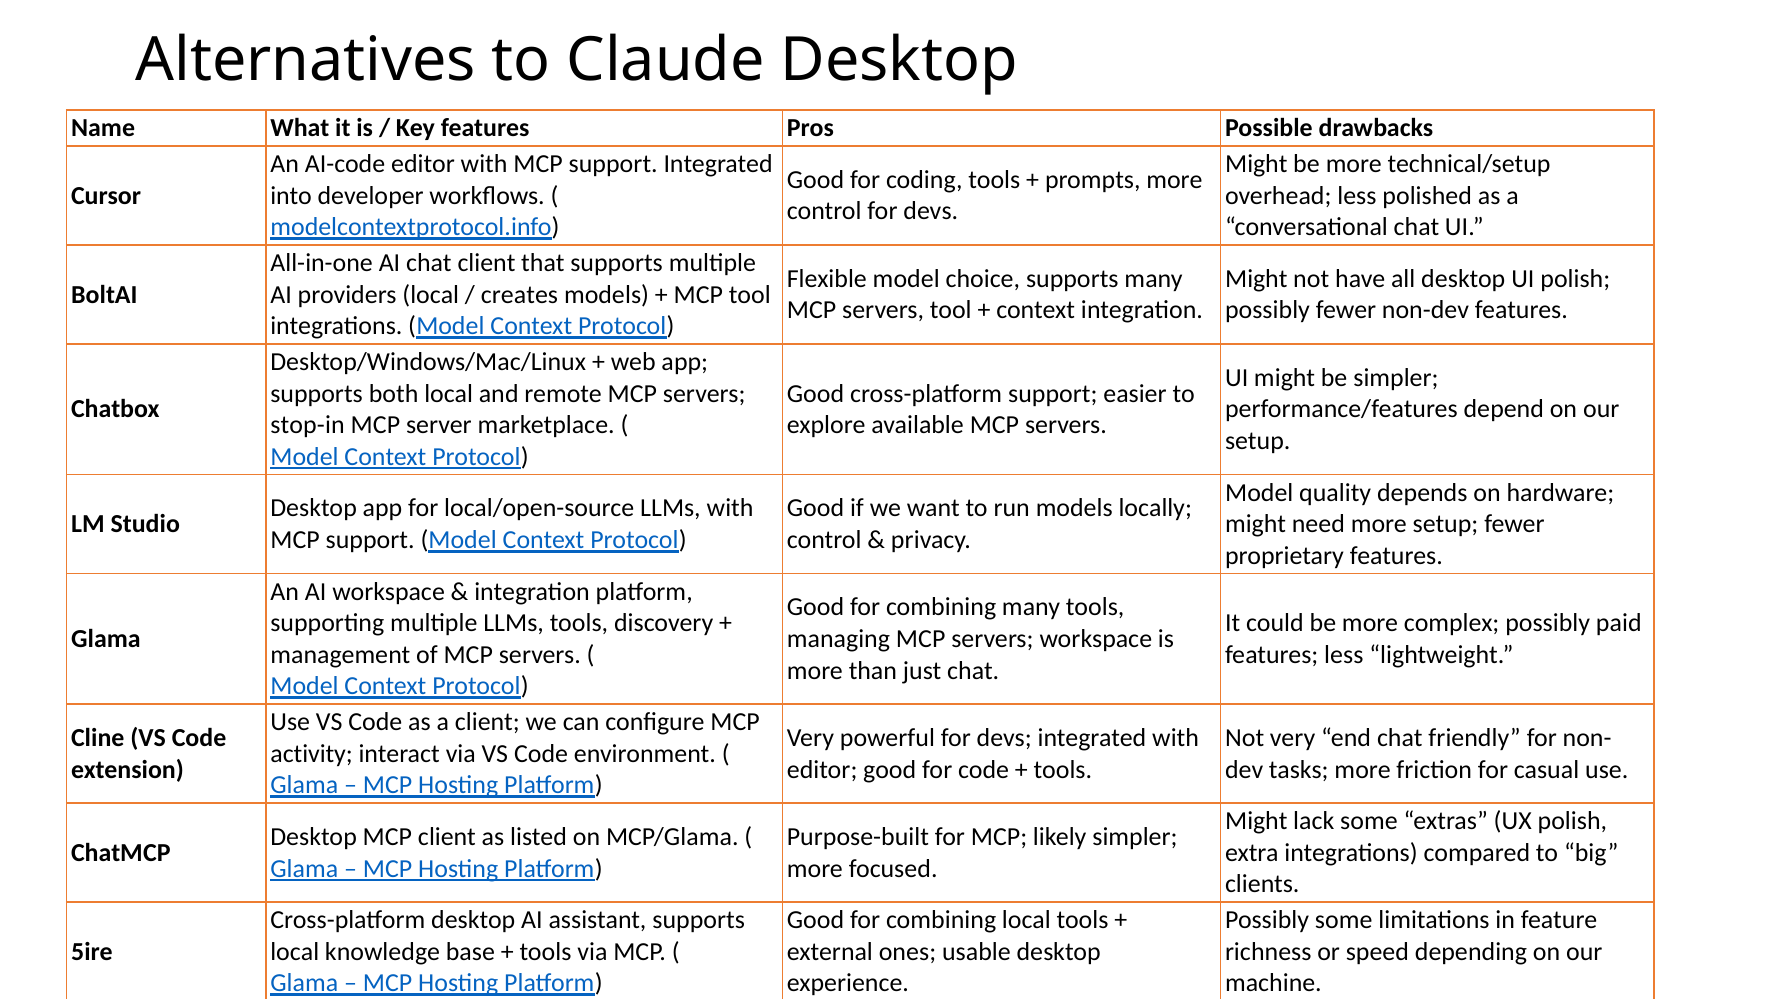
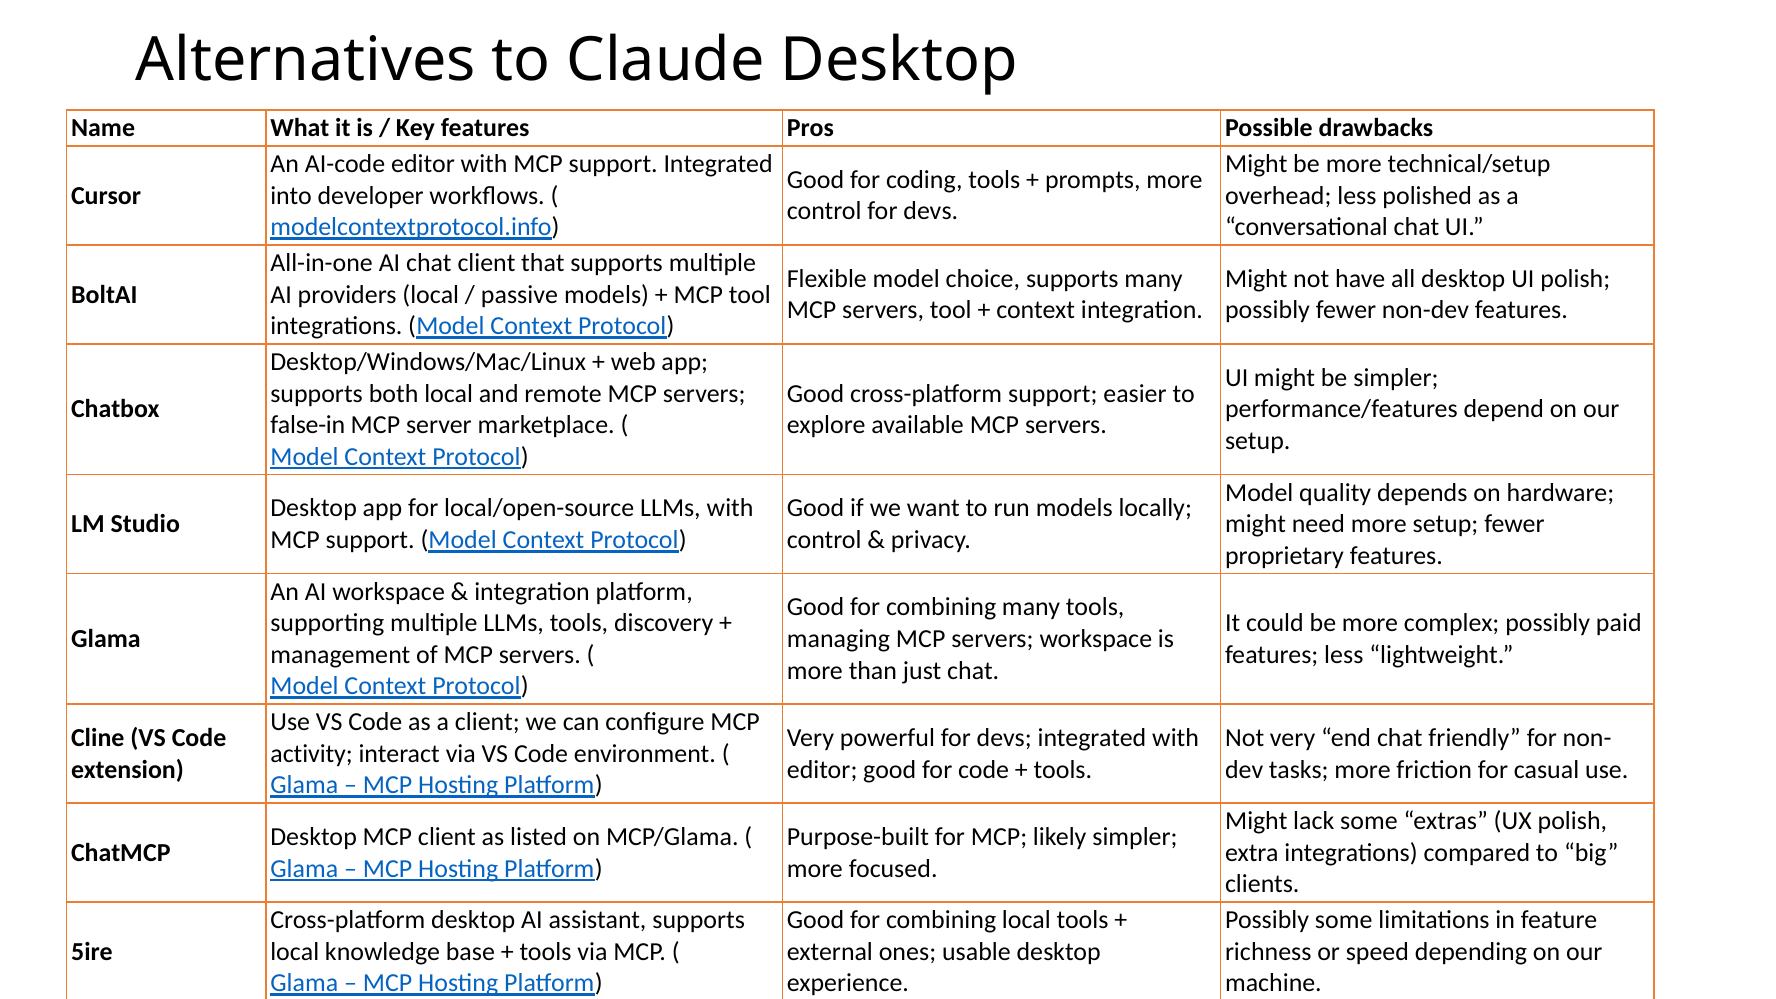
creates: creates -> passive
stop-in: stop-in -> false-in
